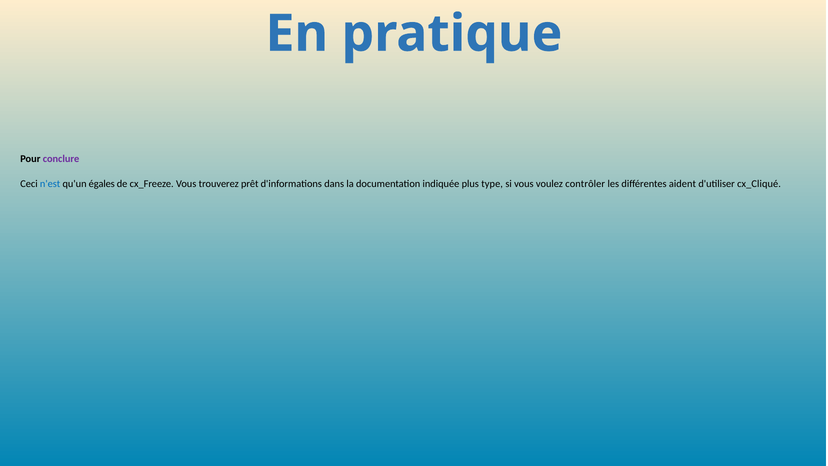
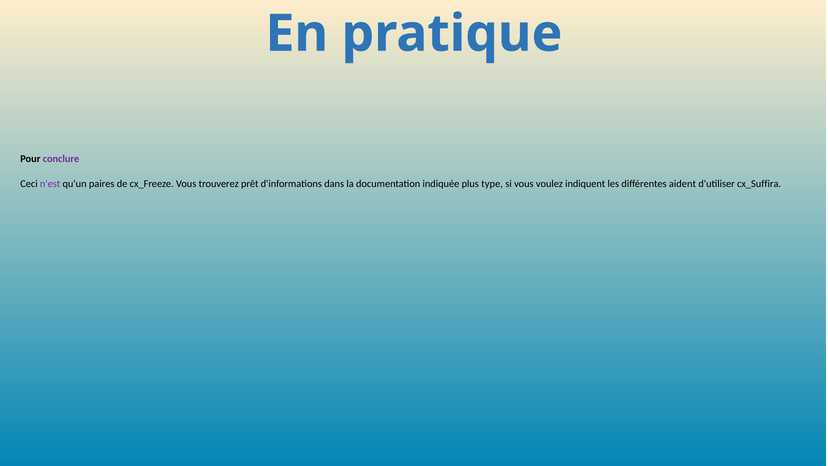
n'est colour: blue -> purple
égales: égales -> paires
contrôler: contrôler -> indiquent
cx_Cliqué: cx_Cliqué -> cx_Suffira
